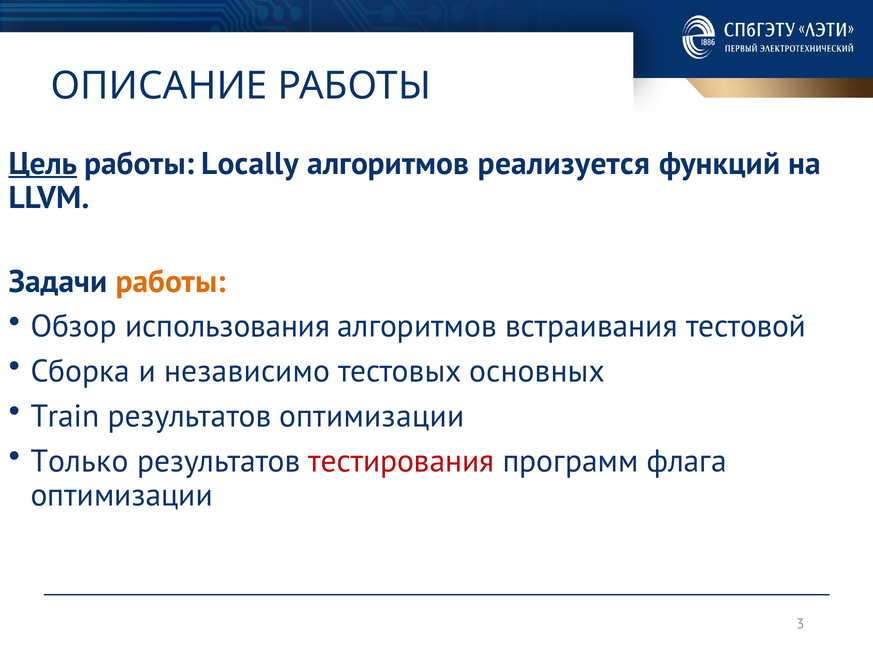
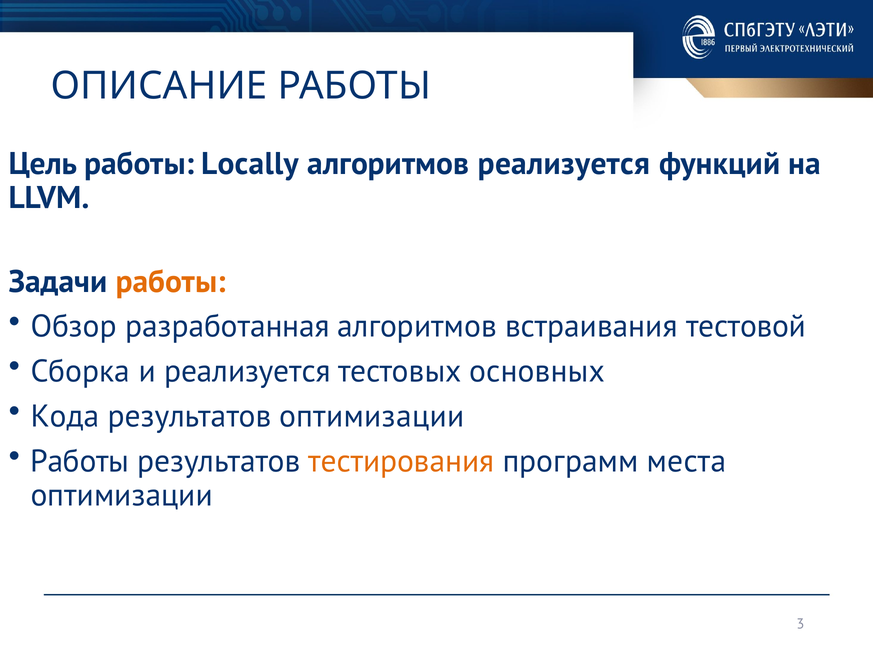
Цель underline: present -> none
использования: использования -> разработанная
и независимо: независимо -> реализуется
Train: Train -> Кода
Только at (79, 462): Только -> Работы
тестирования colour: red -> orange
флага: флага -> места
